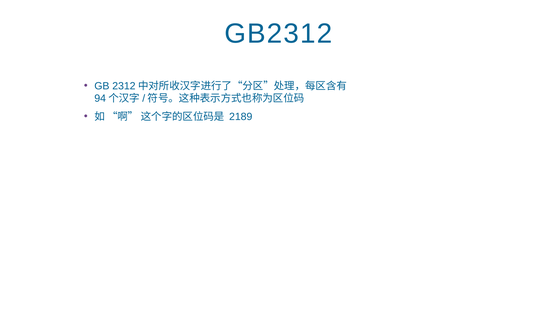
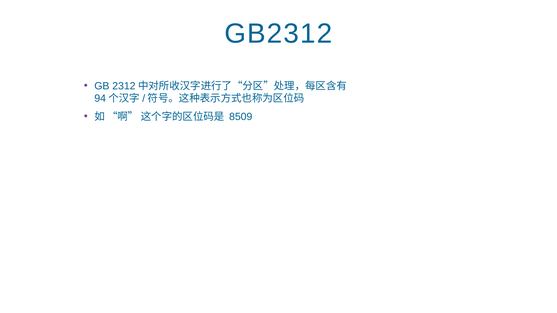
2189: 2189 -> 8509
